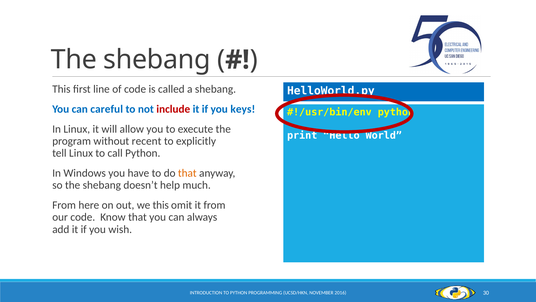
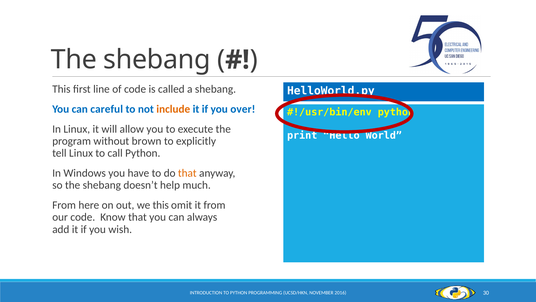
include colour: red -> orange
keys: keys -> over
recent: recent -> brown
